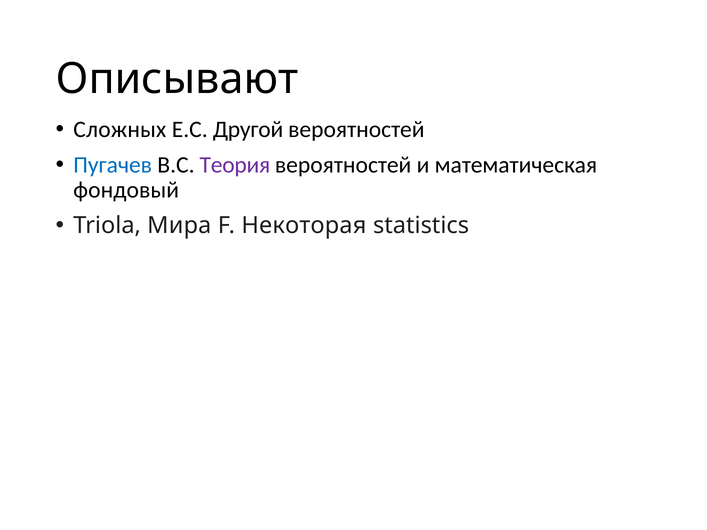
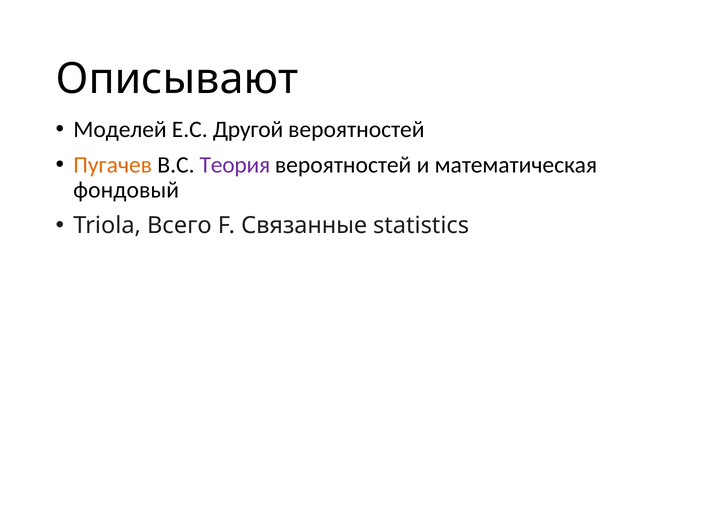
Сложных: Сложных -> Моделей
Пугачев colour: blue -> orange
Мира: Мира -> Всего
Некоторая: Некоторая -> Связанные
